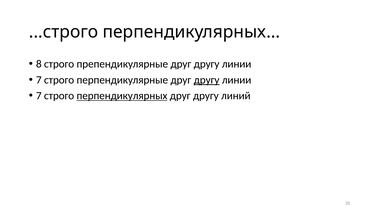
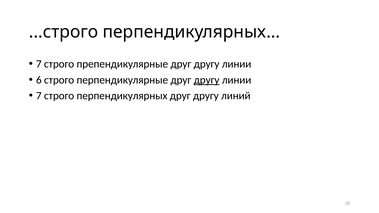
8 at (39, 64): 8 -> 7
7 at (39, 80): 7 -> 6
перпендикулярных underline: present -> none
